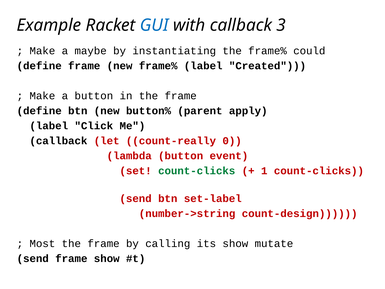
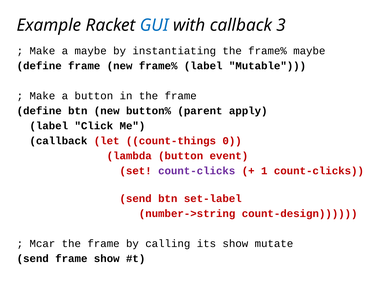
frame% could: could -> maybe
Created: Created -> Mutable
count-really: count-really -> count-things
count-clicks at (197, 171) colour: green -> purple
Most: Most -> Mcar
